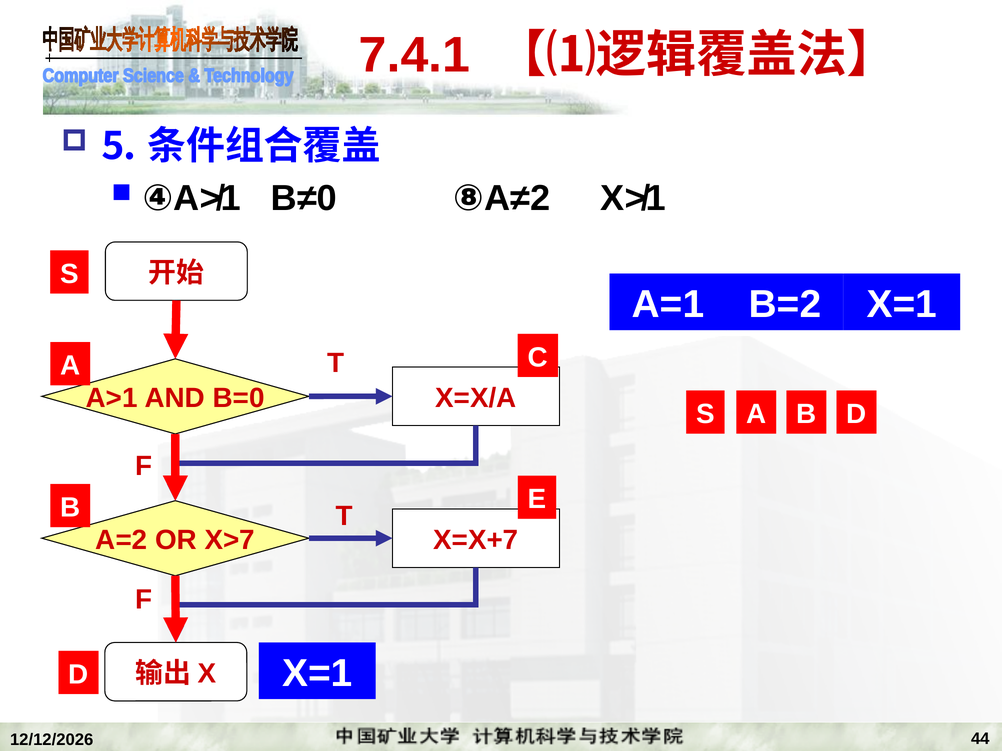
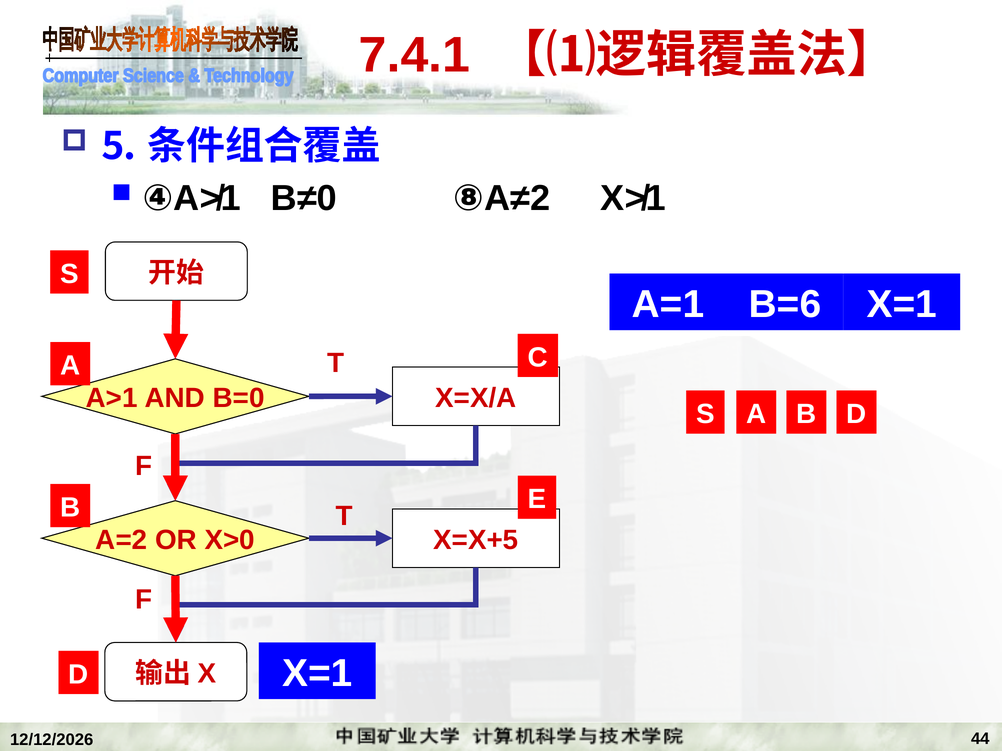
B=2: B=2 -> B=6
X>7: X>7 -> X>0
X=X+7: X=X+7 -> X=X+5
